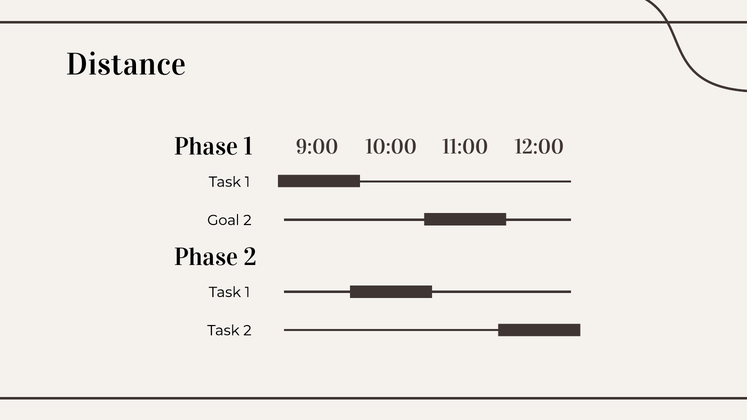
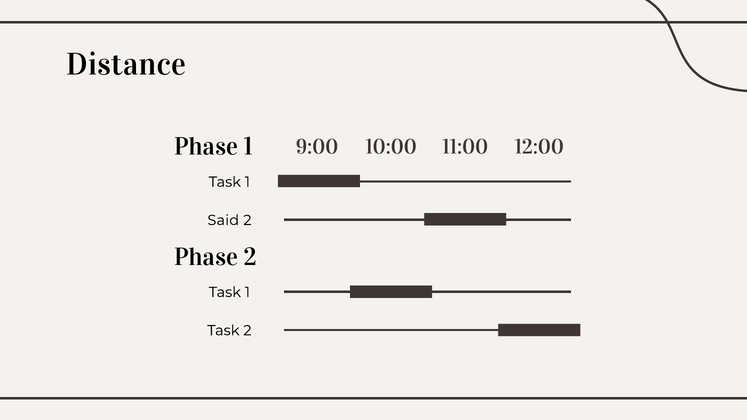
Goal: Goal -> Said
